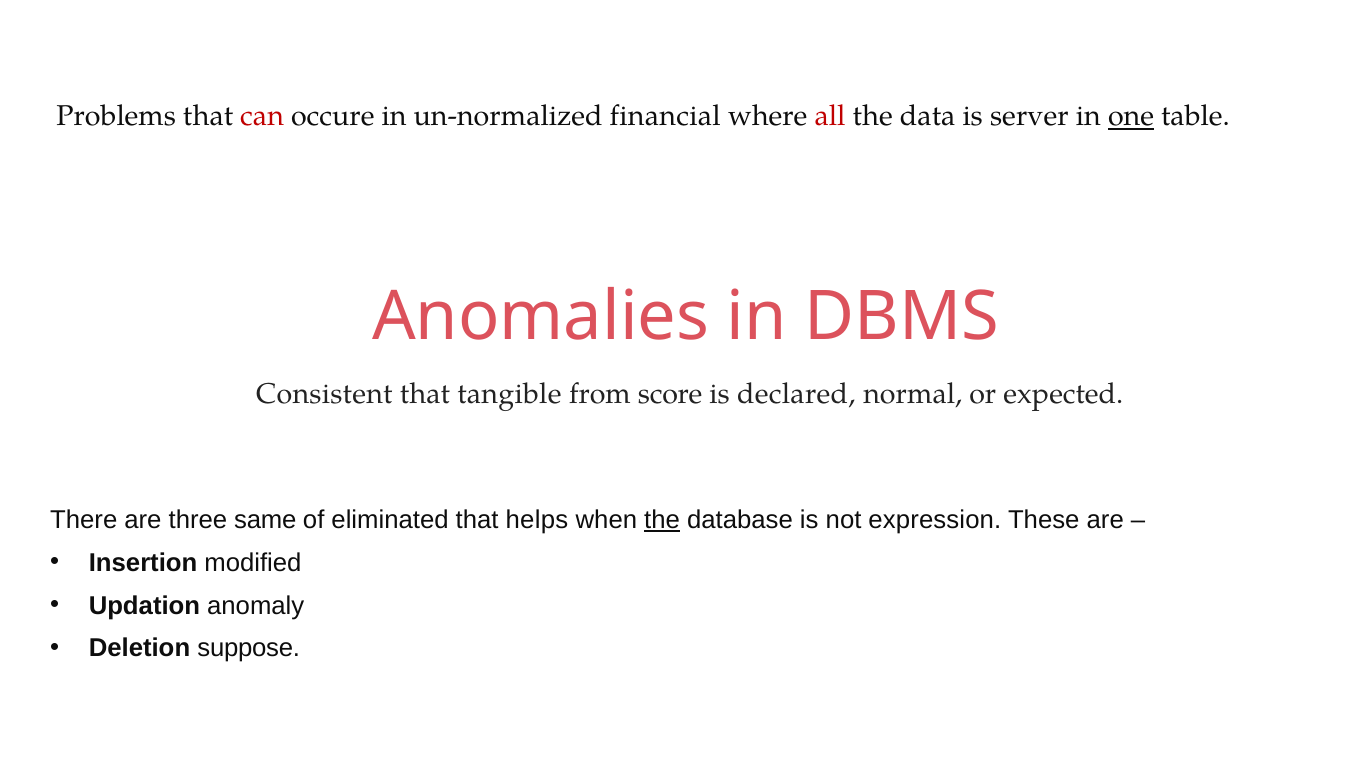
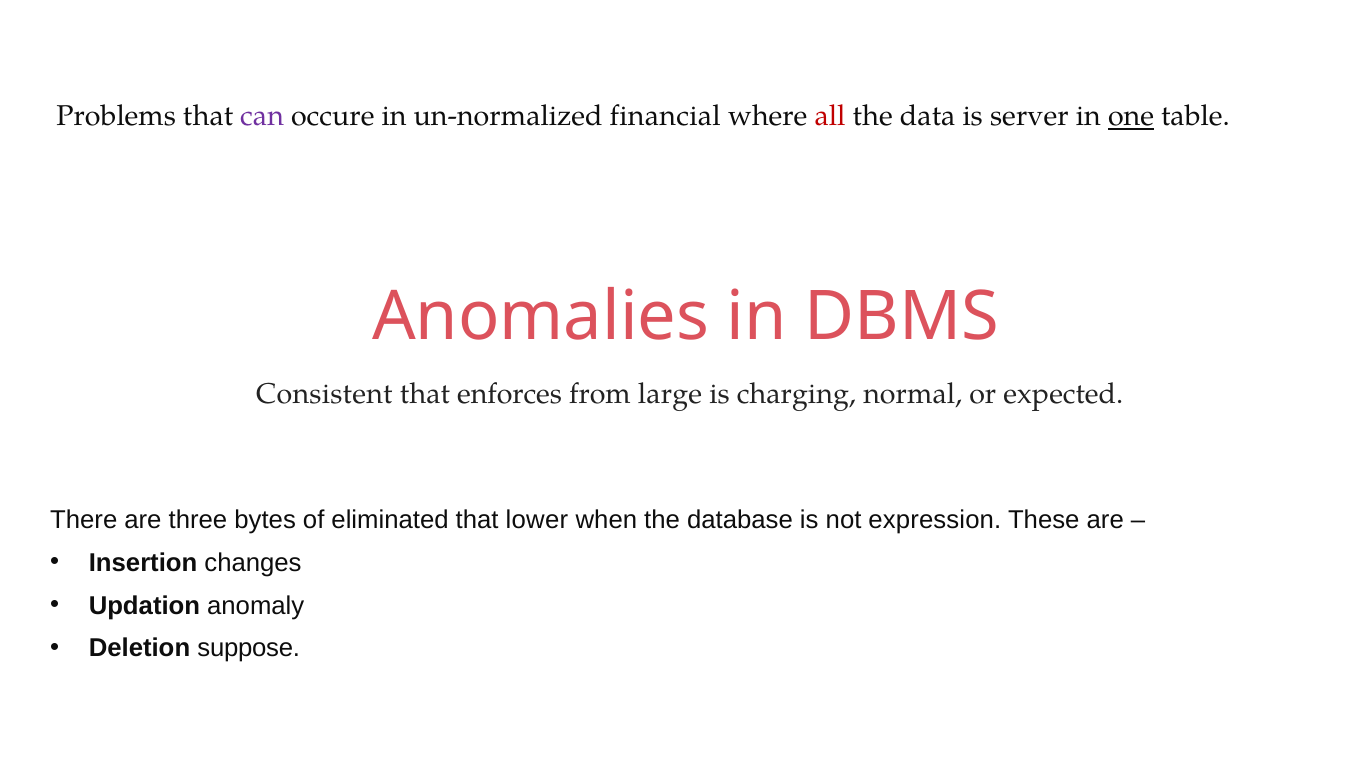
can colour: red -> purple
tangible: tangible -> enforces
score: score -> large
declared: declared -> charging
same: same -> bytes
helps: helps -> lower
the at (662, 520) underline: present -> none
modified: modified -> changes
